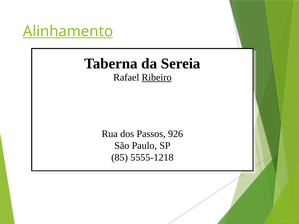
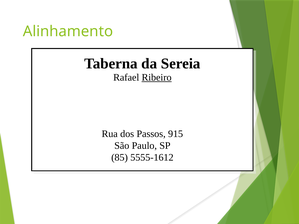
Alinhamento underline: present -> none
926: 926 -> 915
5555-1218: 5555-1218 -> 5555-1612
